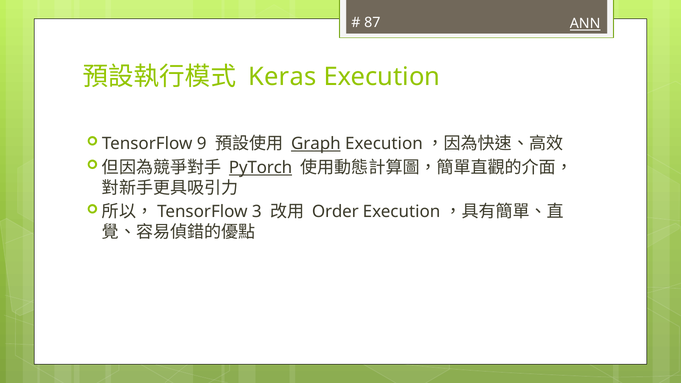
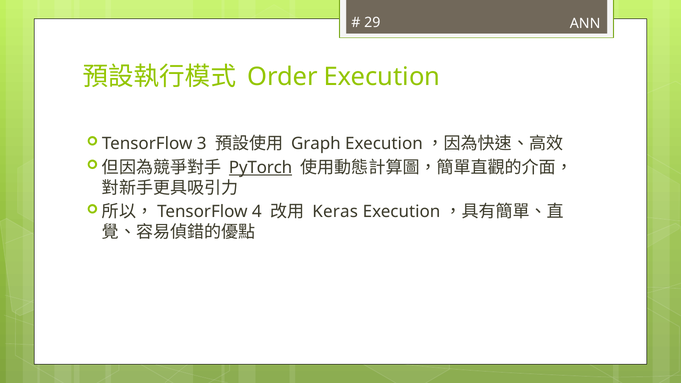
87: 87 -> 29
ANN underline: present -> none
Keras: Keras -> Order
9: 9 -> 3
Graph underline: present -> none
3: 3 -> 4
Order: Order -> Keras
